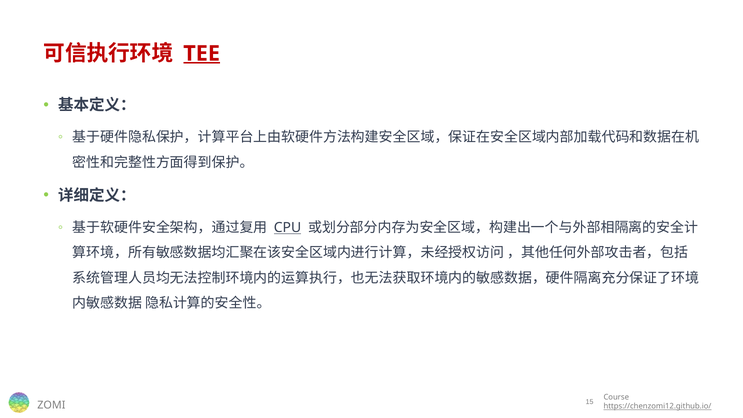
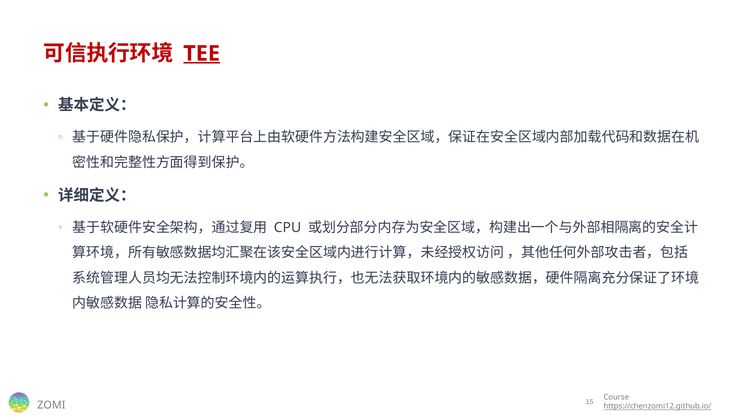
CPU underline: present -> none
